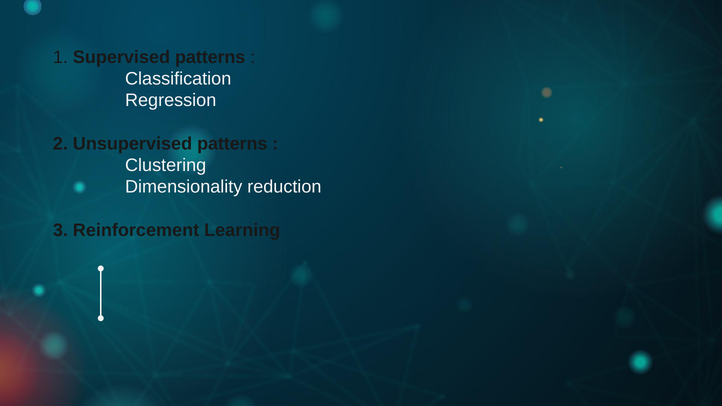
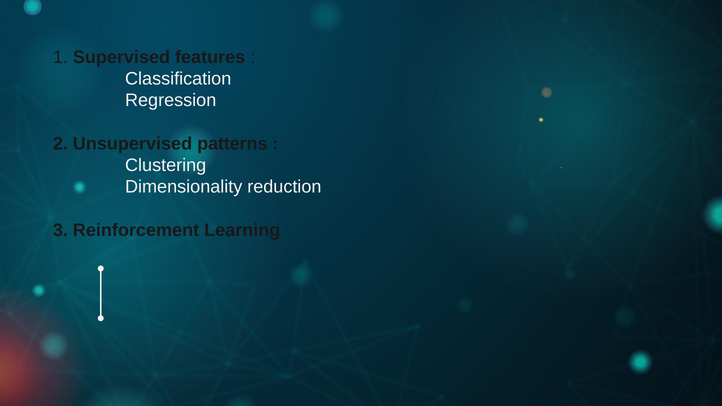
Supervised patterns: patterns -> features
